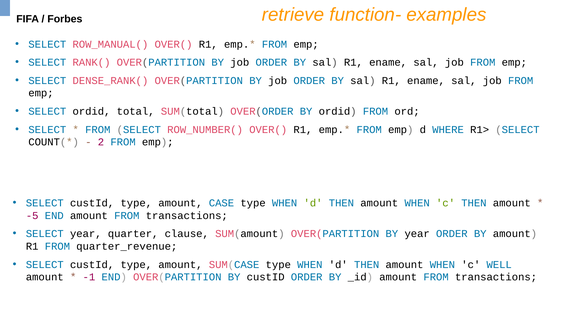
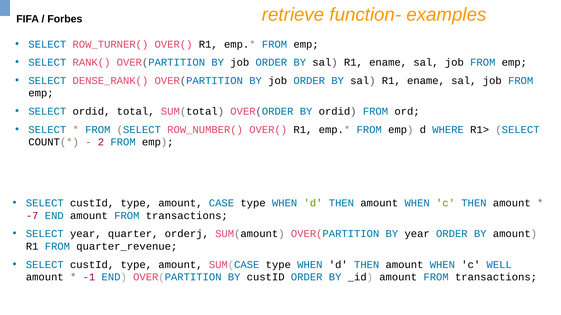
ROW_MANUAL(: ROW_MANUAL( -> ROW_TURNER(
-5: -5 -> -7
clause: clause -> orderj
